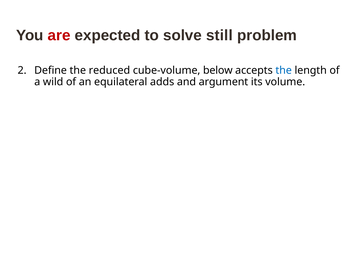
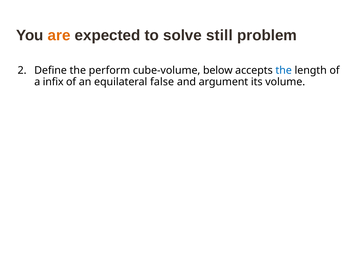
are colour: red -> orange
reduced: reduced -> perform
wild: wild -> infix
adds: adds -> false
